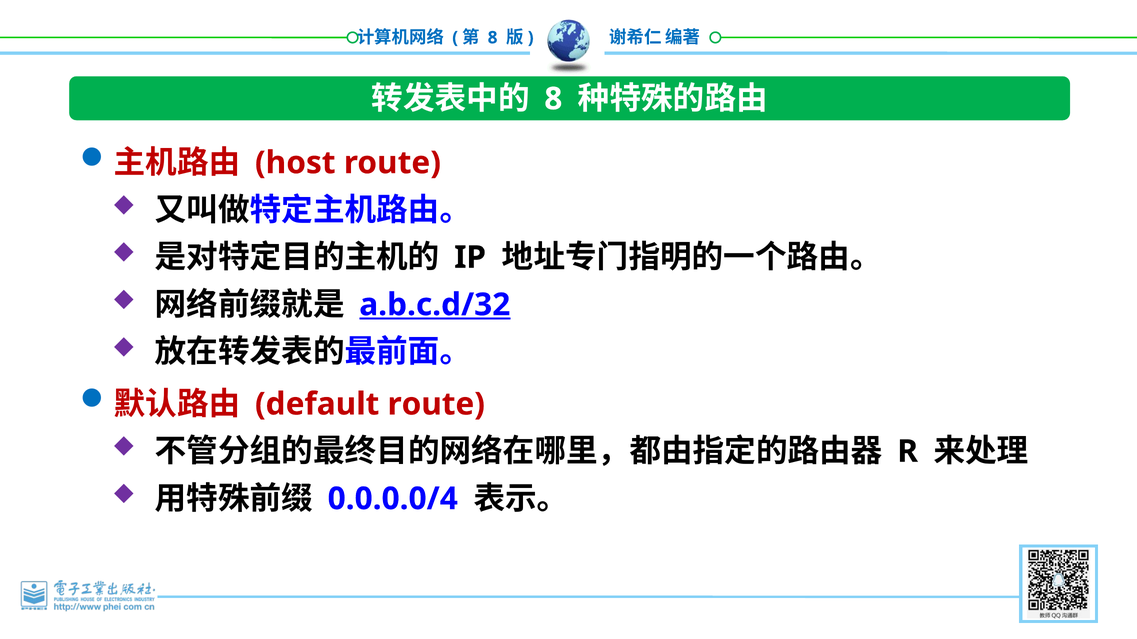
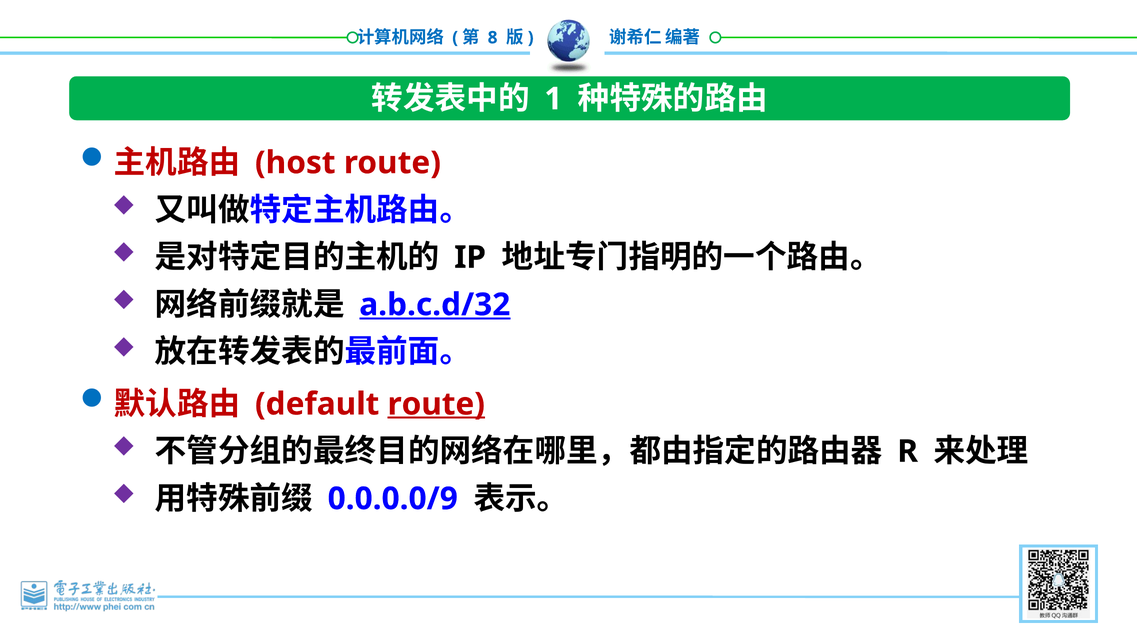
8 at (553, 99): 8 -> 1
route at (436, 404) underline: none -> present
0.0.0.0/4: 0.0.0.0/4 -> 0.0.0.0/9
